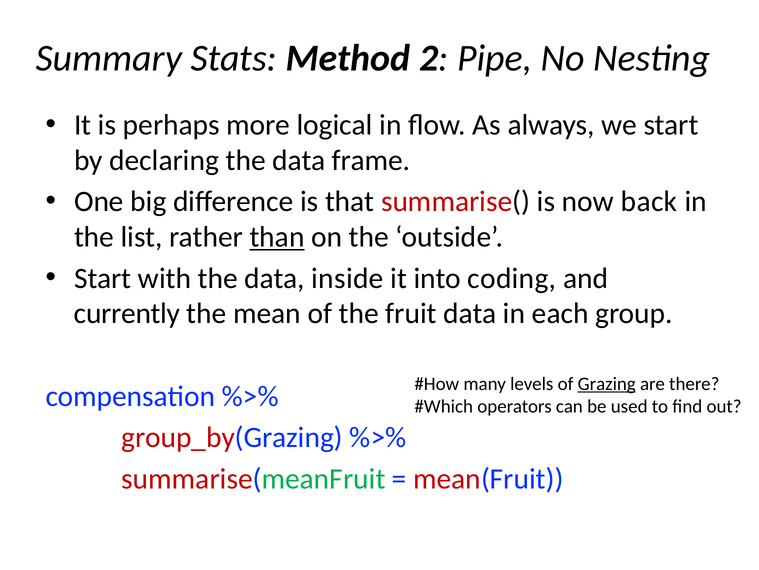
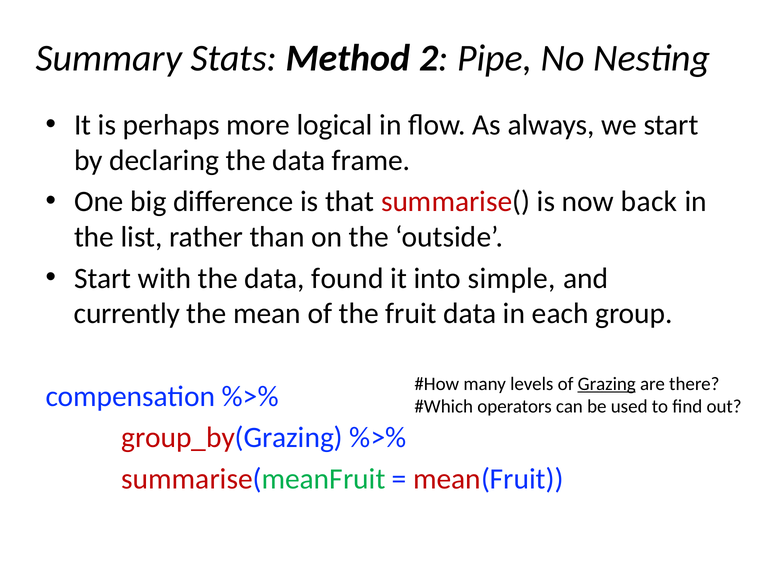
than underline: present -> none
inside: inside -> found
coding: coding -> simple
